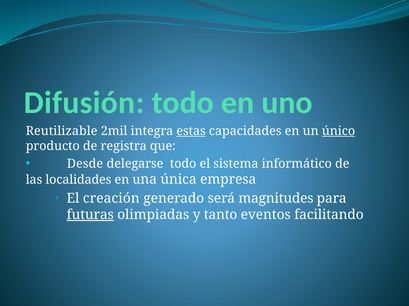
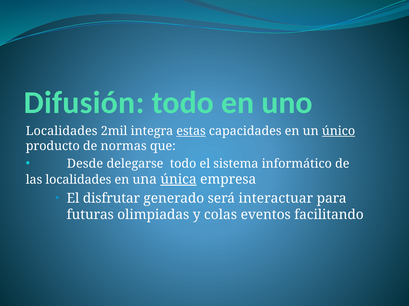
Reutilizable at (62, 131): Reutilizable -> Localidades
registra: registra -> normas
única underline: none -> present
creación: creación -> disfrutar
magnitudes: magnitudes -> interactuar
futuras underline: present -> none
tanto: tanto -> colas
